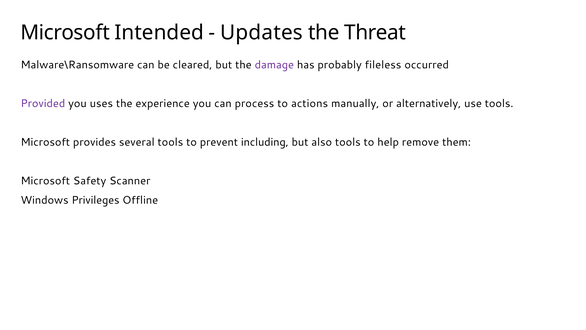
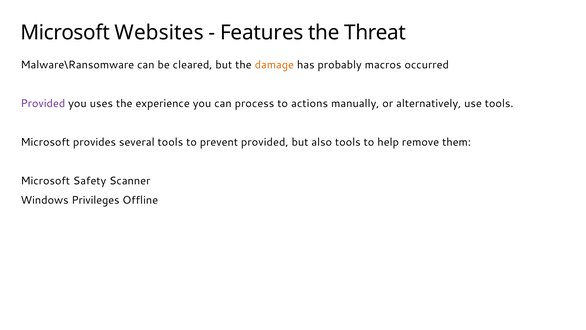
Intended: Intended -> Websites
Updates: Updates -> Features
damage colour: purple -> orange
fileless: fileless -> macros
prevent including: including -> provided
